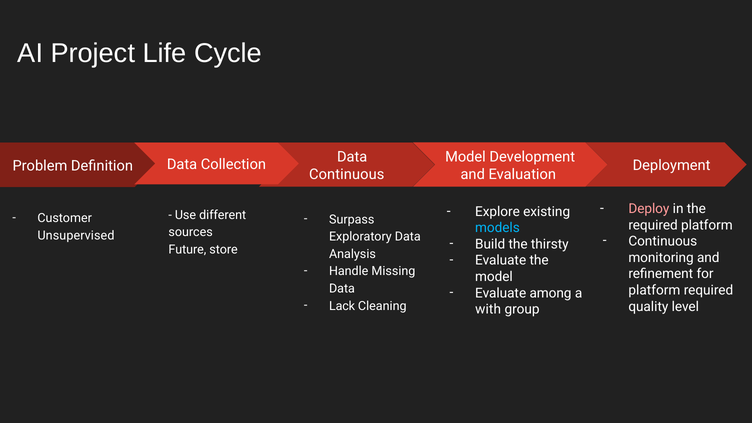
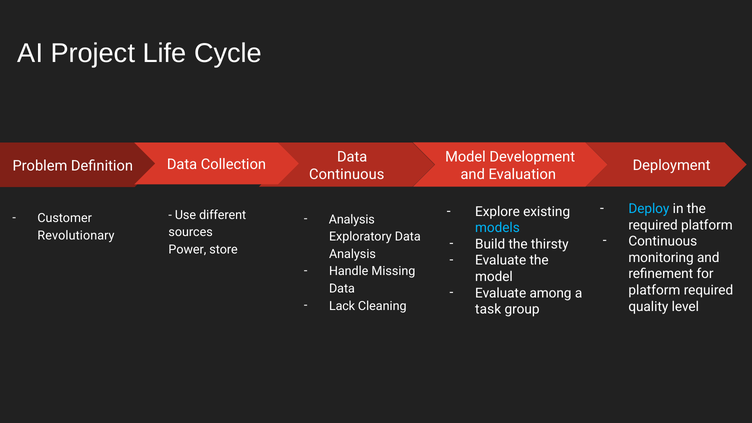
Deploy colour: pink -> light blue
Surpass at (352, 219): Surpass -> Analysis
Unsupervised: Unsupervised -> Revolutionary
Future: Future -> Power
with: with -> task
